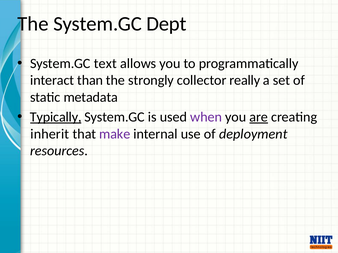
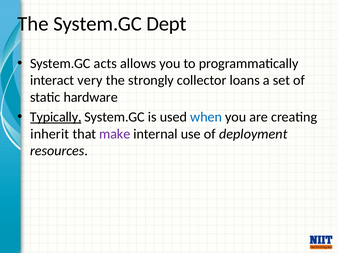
text: text -> acts
than: than -> very
really: really -> loans
metadata: metadata -> hardware
when colour: purple -> blue
are underline: present -> none
